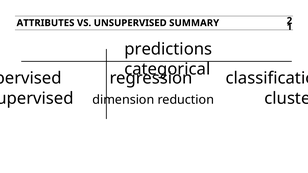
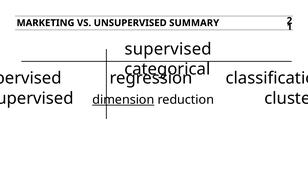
ATTRIBUTES: ATTRIBUTES -> MARKETING
predictions at (168, 49): predictions -> supervised
dimension underline: none -> present
